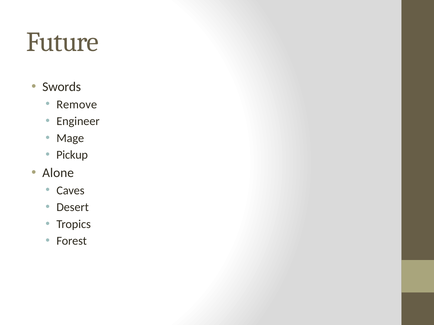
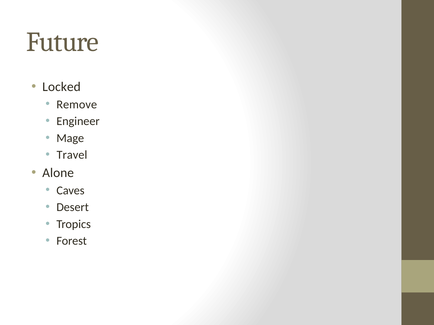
Swords: Swords -> Locked
Pickup: Pickup -> Travel
